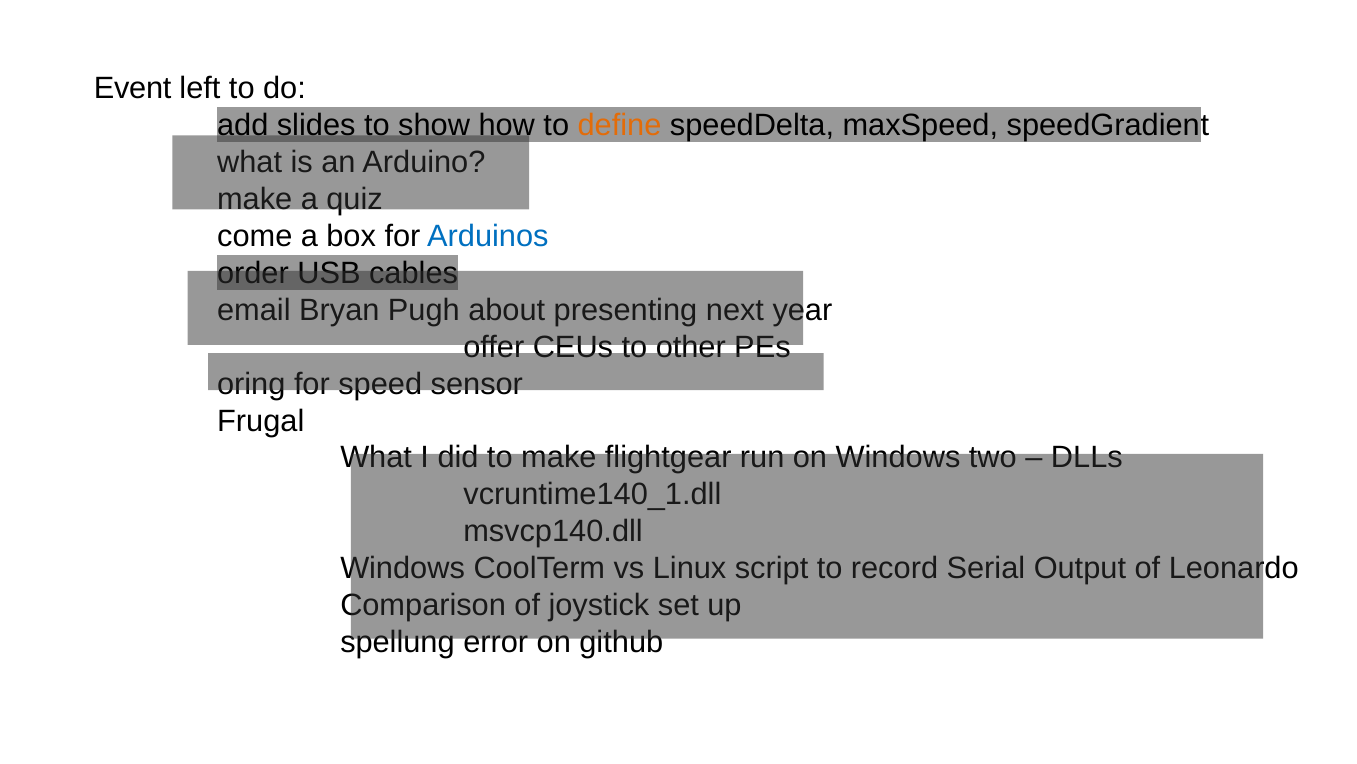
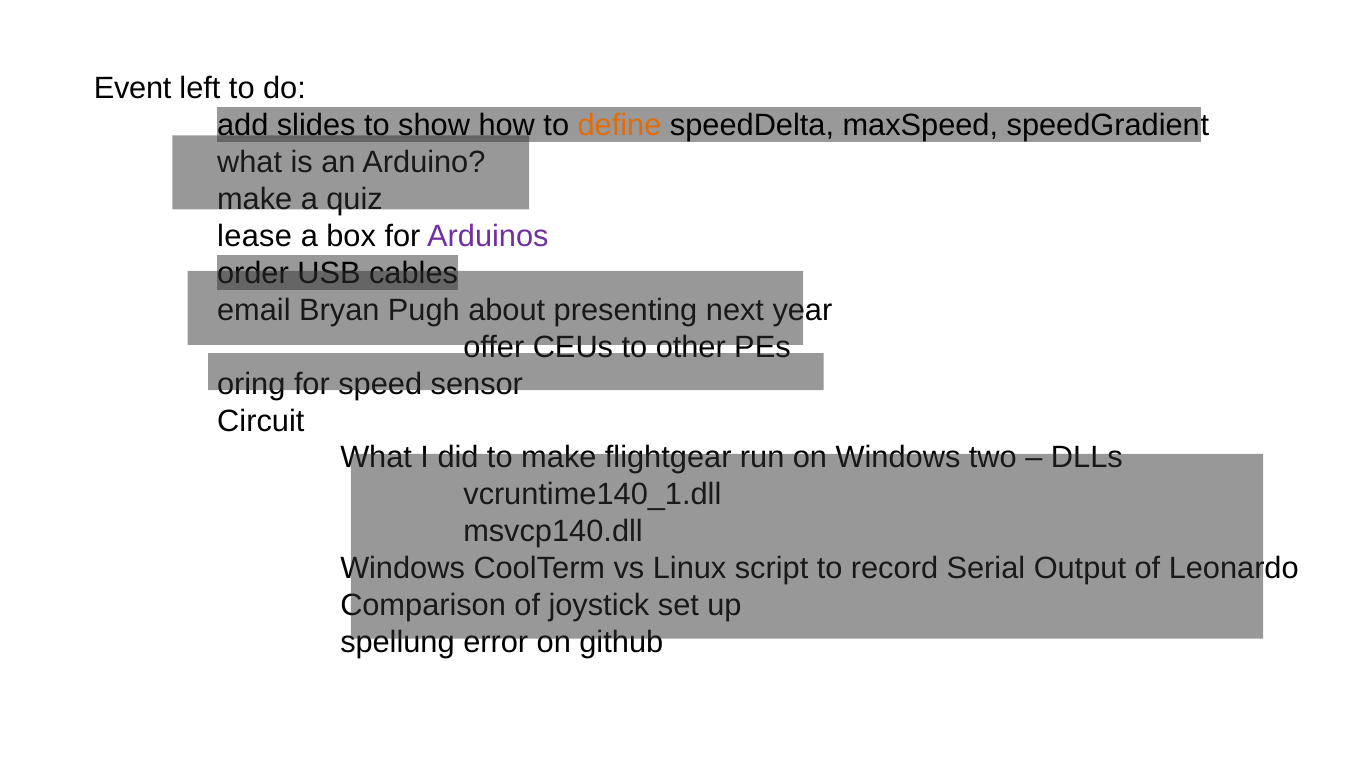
come: come -> lease
Arduinos colour: blue -> purple
Frugal: Frugal -> Circuit
